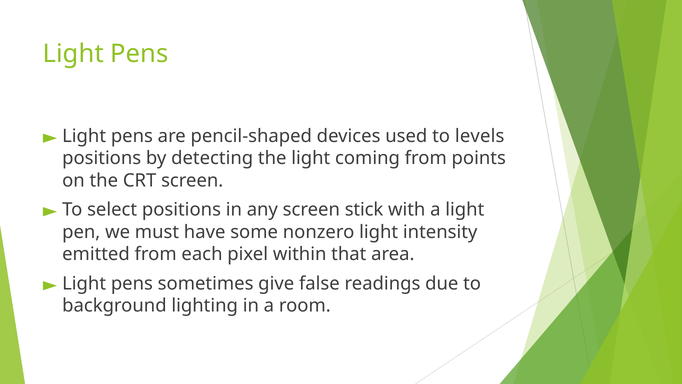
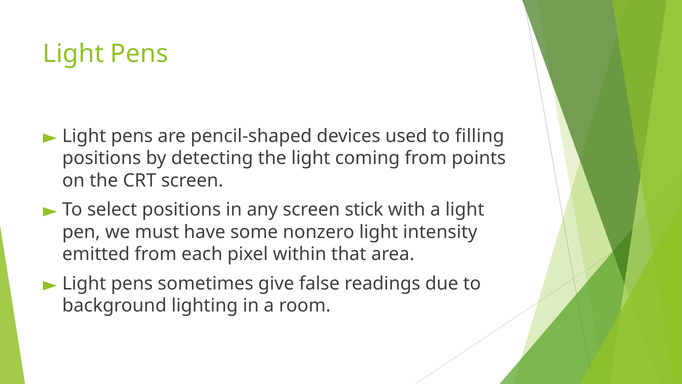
levels: levels -> filling
